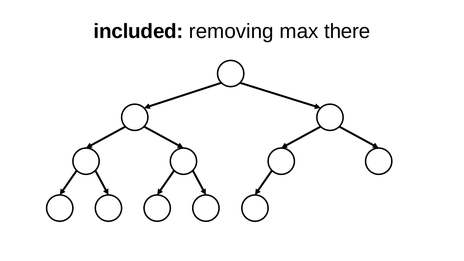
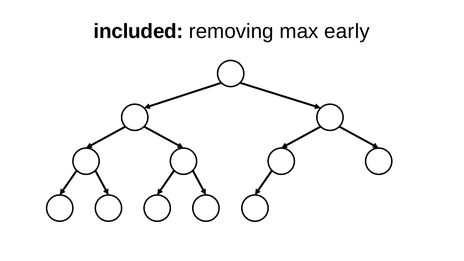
there: there -> early
